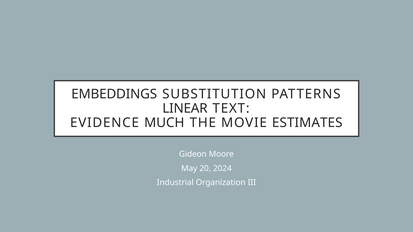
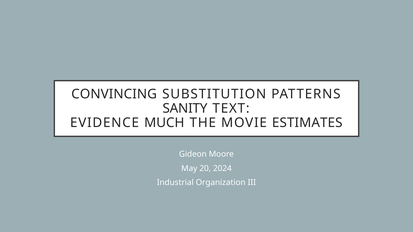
EMBEDDINGS: EMBEDDINGS -> CONVINCING
LINEAR: LINEAR -> SANITY
